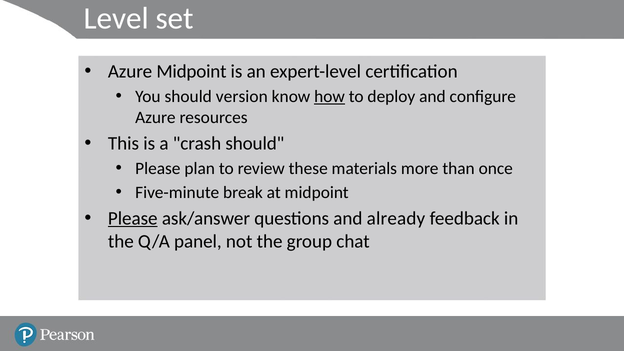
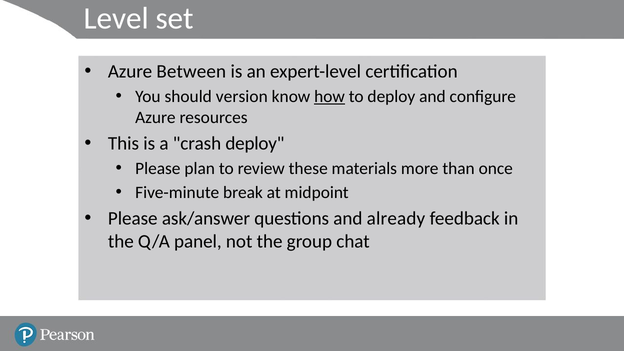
Azure Midpoint: Midpoint -> Between
crash should: should -> deploy
Please at (133, 218) underline: present -> none
